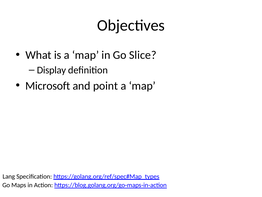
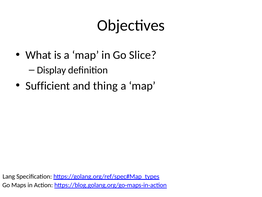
Microsoft: Microsoft -> Sufficient
point: point -> thing
